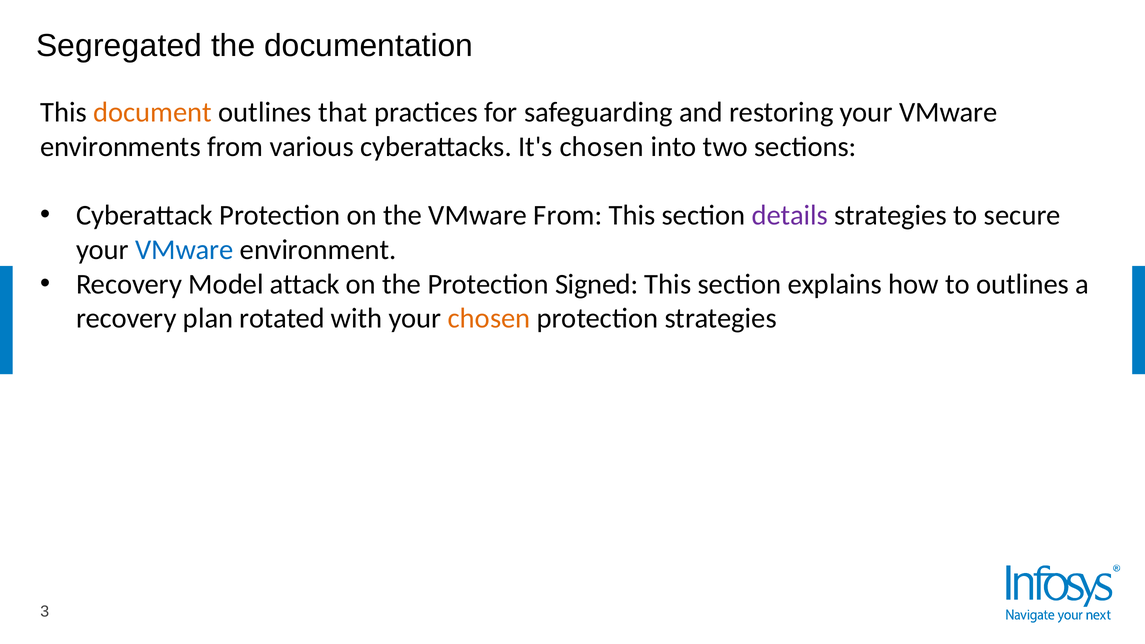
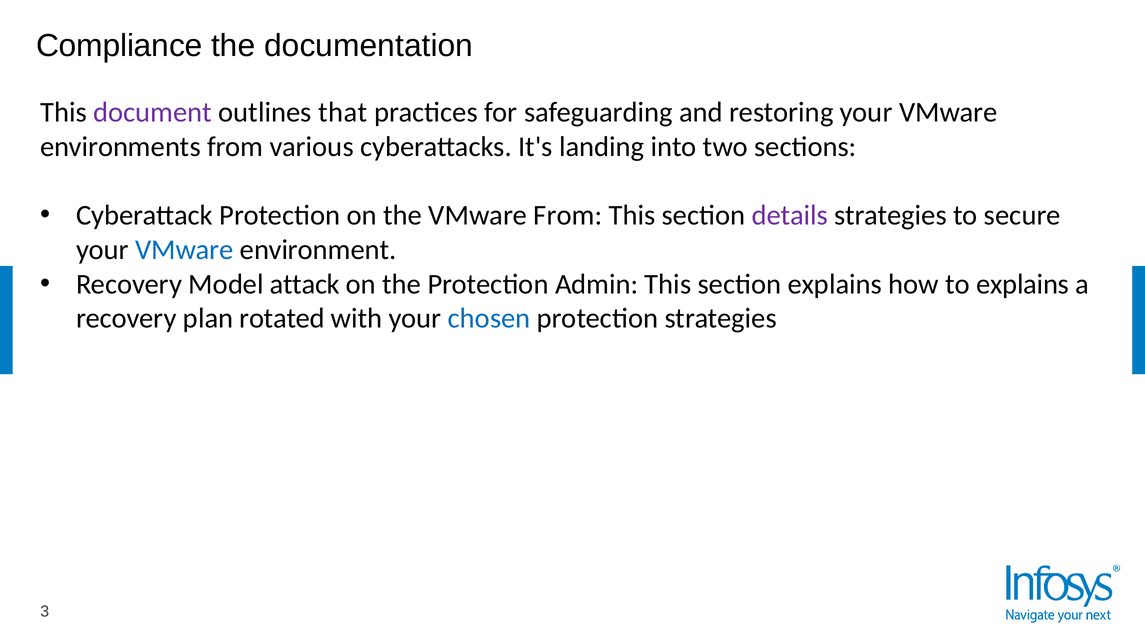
Segregated: Segregated -> Compliance
document colour: orange -> purple
It's chosen: chosen -> landing
Signed: Signed -> Admin
to outlines: outlines -> explains
chosen at (489, 319) colour: orange -> blue
